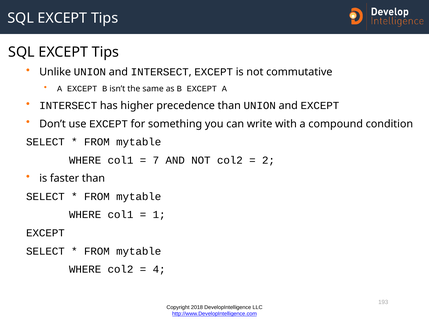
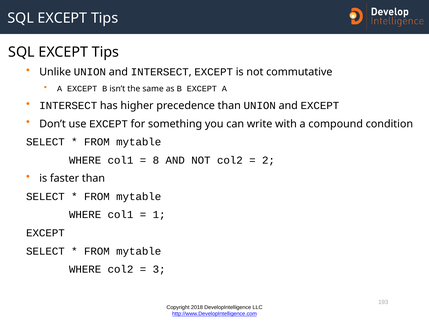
7: 7 -> 8
4: 4 -> 3
